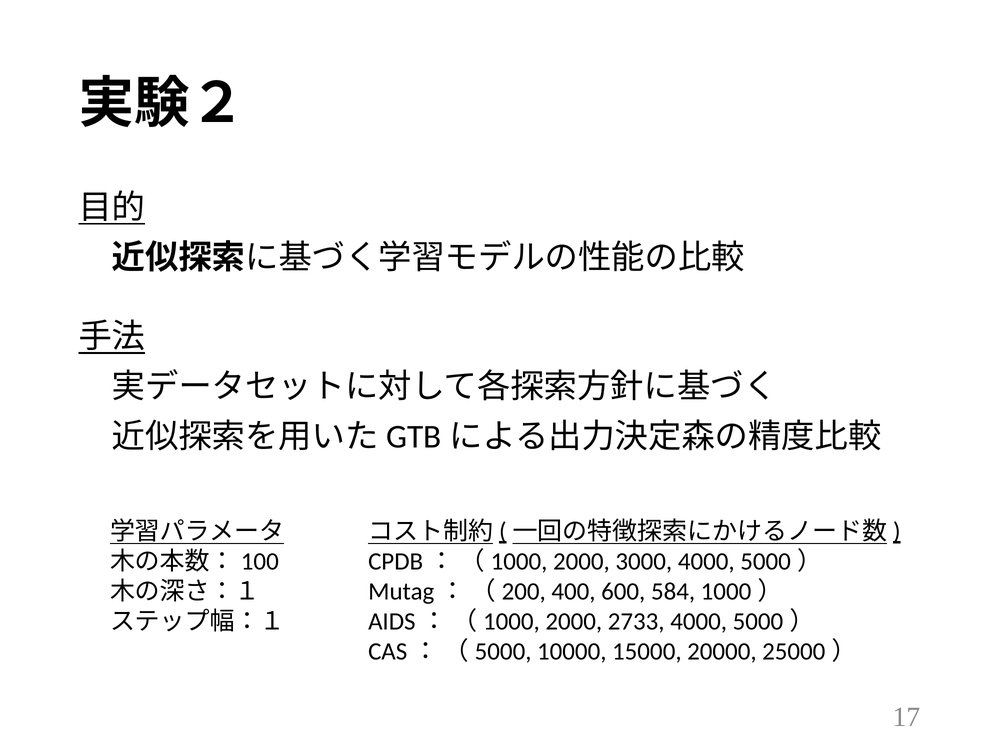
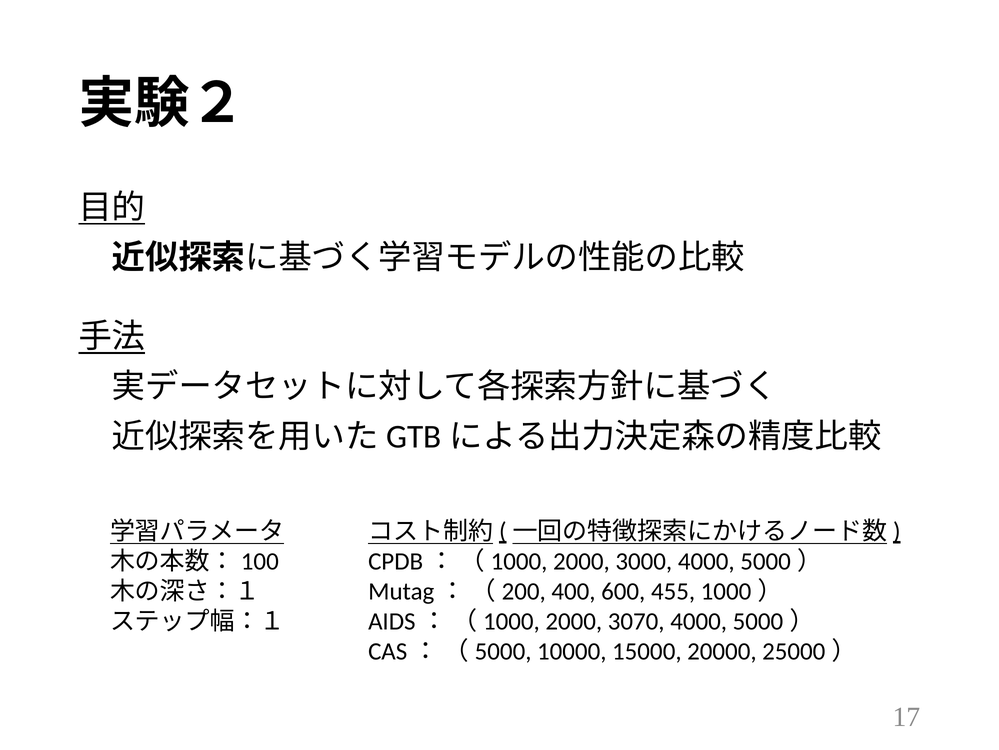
584: 584 -> 455
2733: 2733 -> 3070
